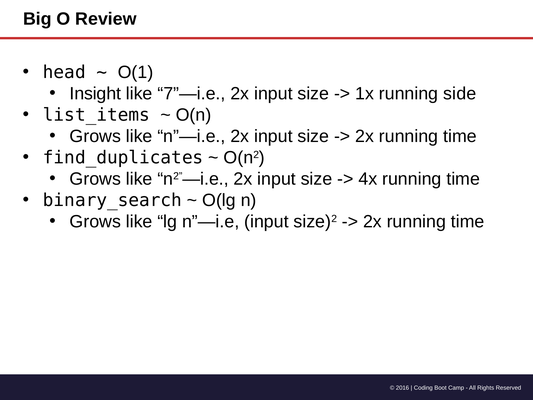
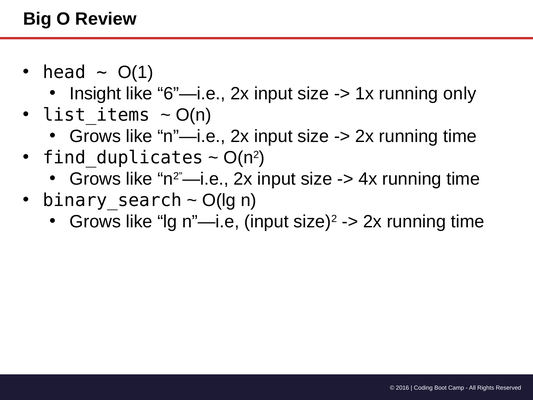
7”—i.e: 7”—i.e -> 6”—i.e
side: side -> only
